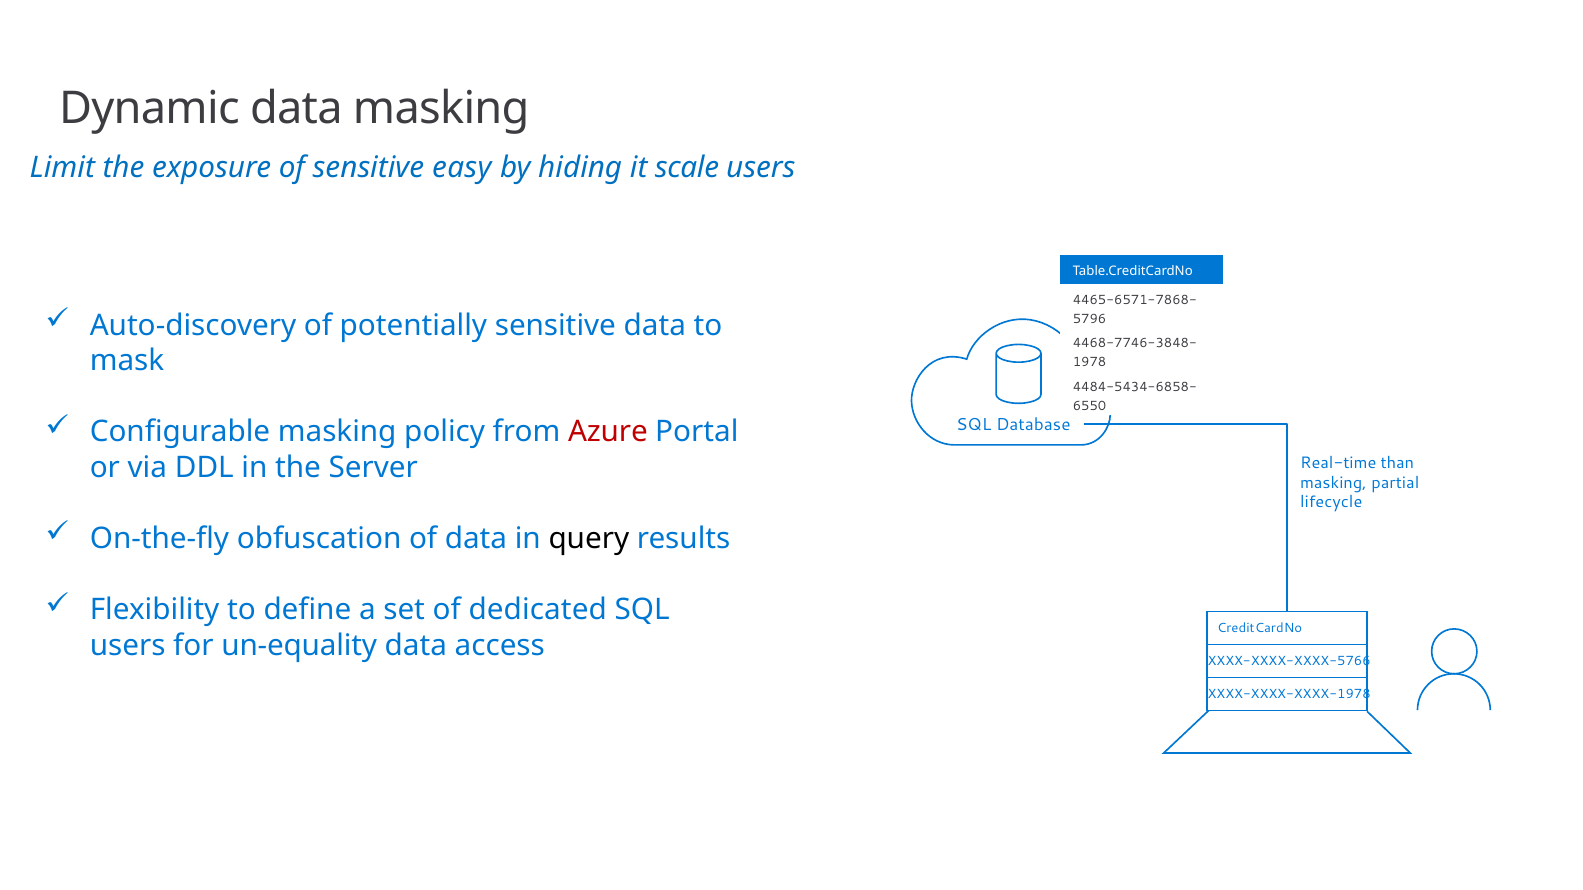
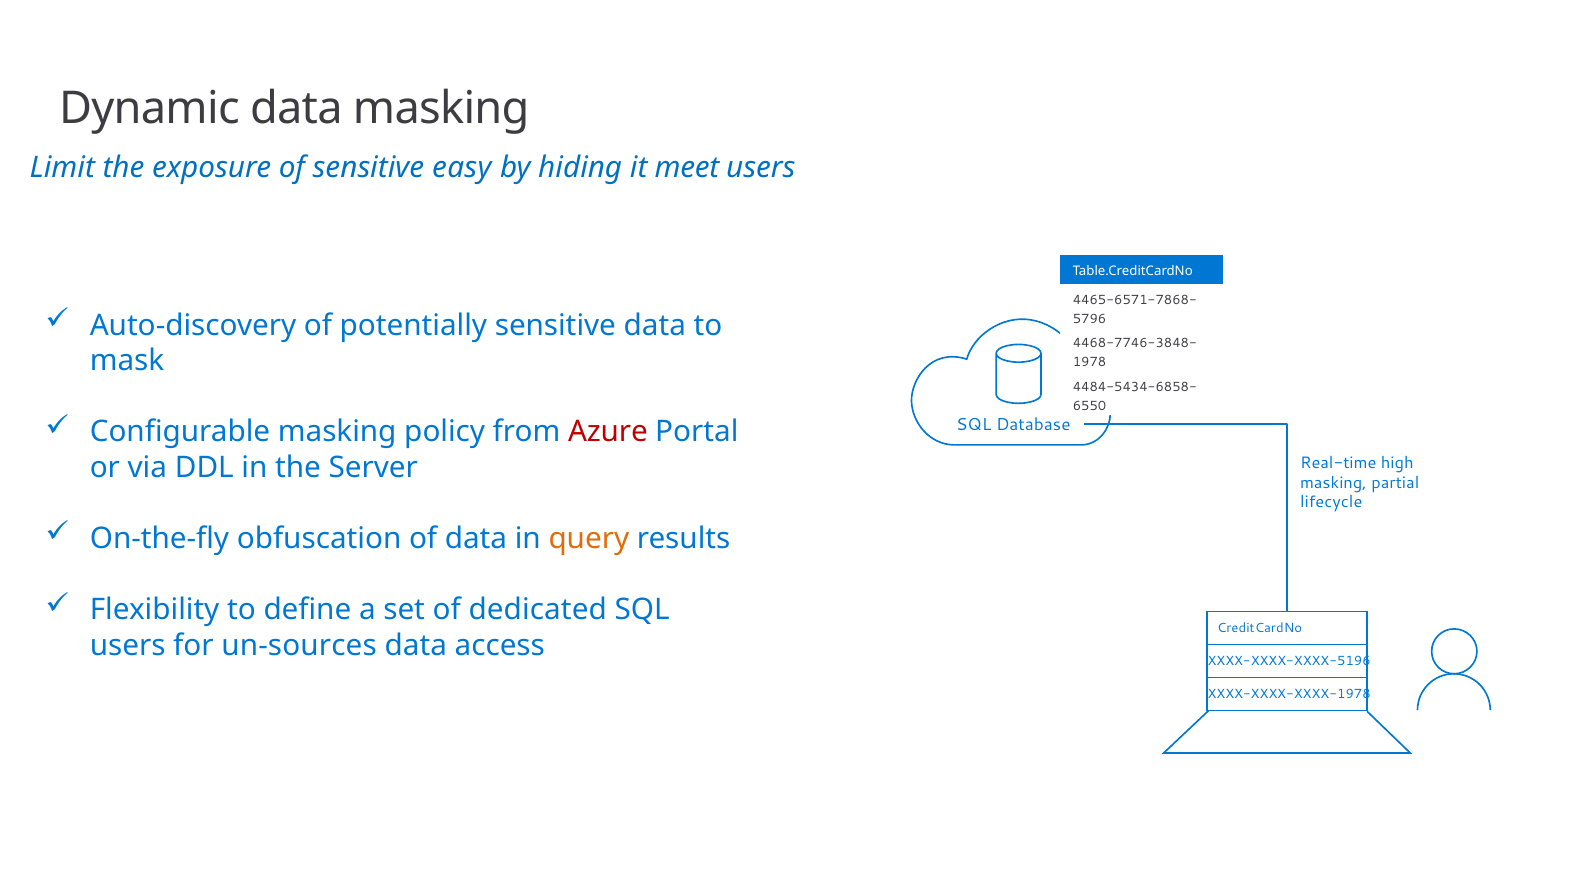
scale: scale -> meet
than: than -> high
query colour: black -> orange
un-equality: un-equality -> un-sources
XXXX-XXXX-XXXX-5766: XXXX-XXXX-XXXX-5766 -> XXXX-XXXX-XXXX-5196
